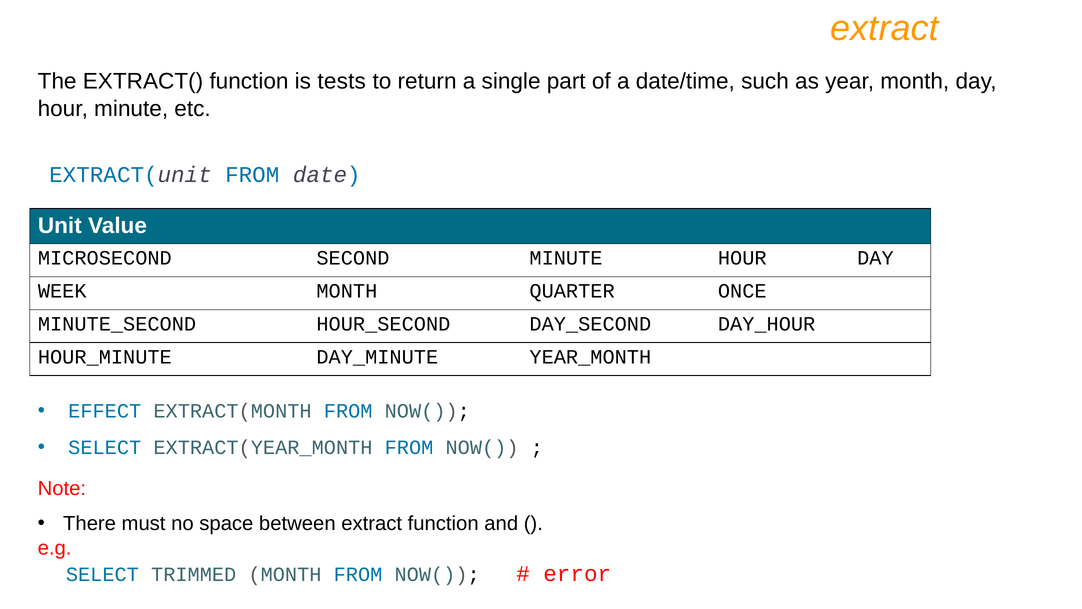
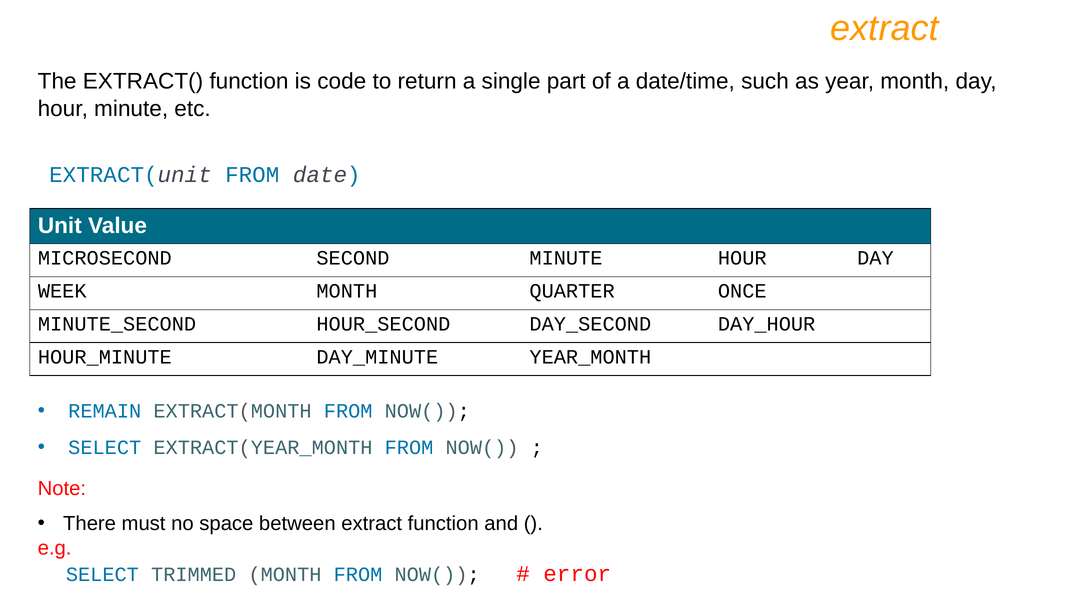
tests: tests -> code
EFFECT: EFFECT -> REMAIN
